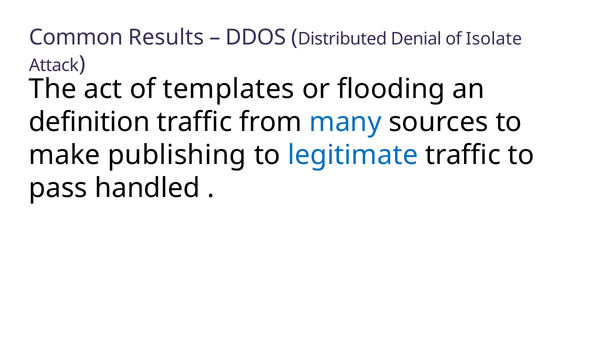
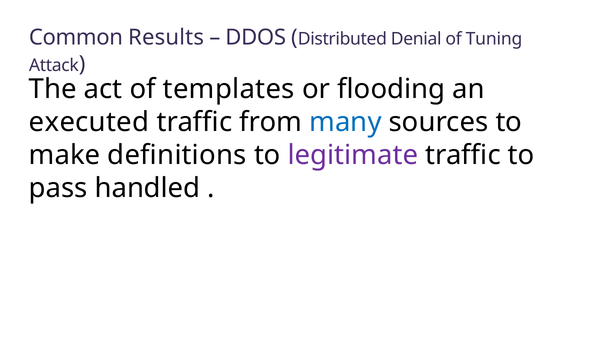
Isolate: Isolate -> Tuning
definition: definition -> executed
publishing: publishing -> definitions
legitimate colour: blue -> purple
